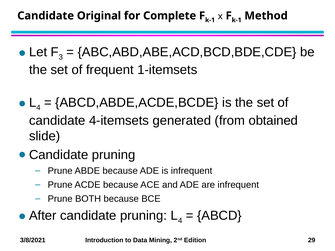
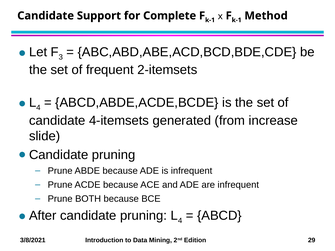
Original: Original -> Support
1-itemsets: 1-itemsets -> 2-itemsets
obtained: obtained -> increase
